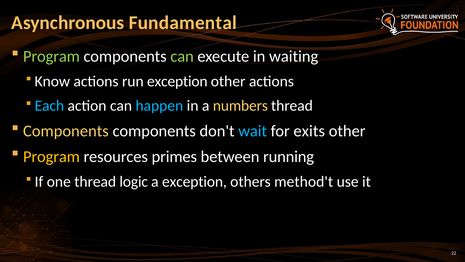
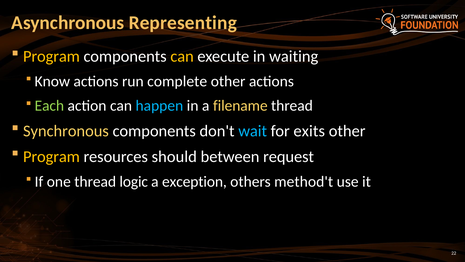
Fundamental: Fundamental -> Representing
Program at (51, 56) colour: light green -> yellow
can at (182, 56) colour: light green -> yellow
run exception: exception -> complete
Each colour: light blue -> light green
numbers: numbers -> filename
Components at (66, 131): Components -> Synchronous
primes: primes -> should
running: running -> request
